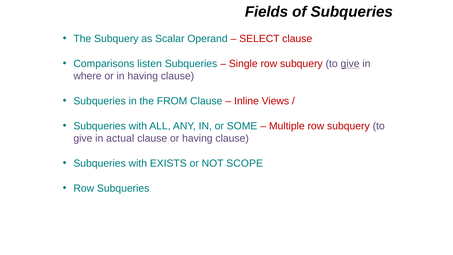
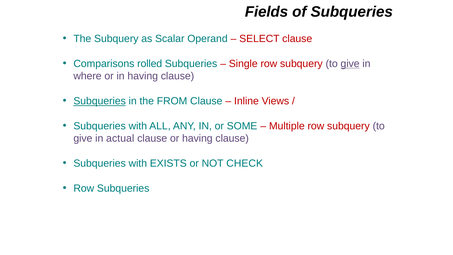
listen: listen -> rolled
Subqueries at (100, 101) underline: none -> present
SCOPE: SCOPE -> CHECK
